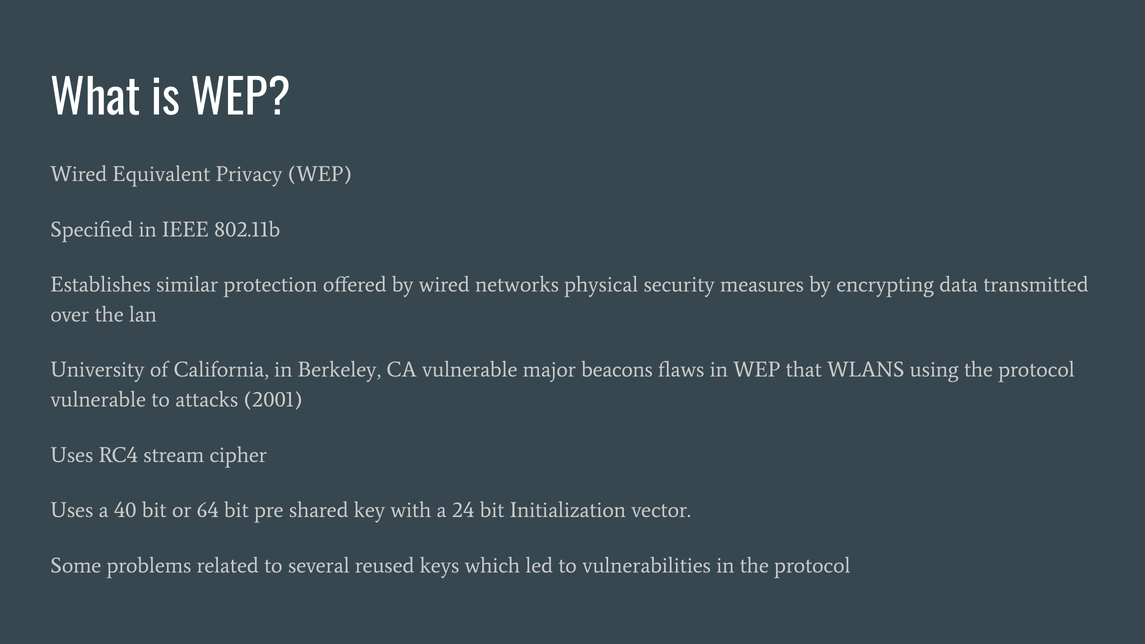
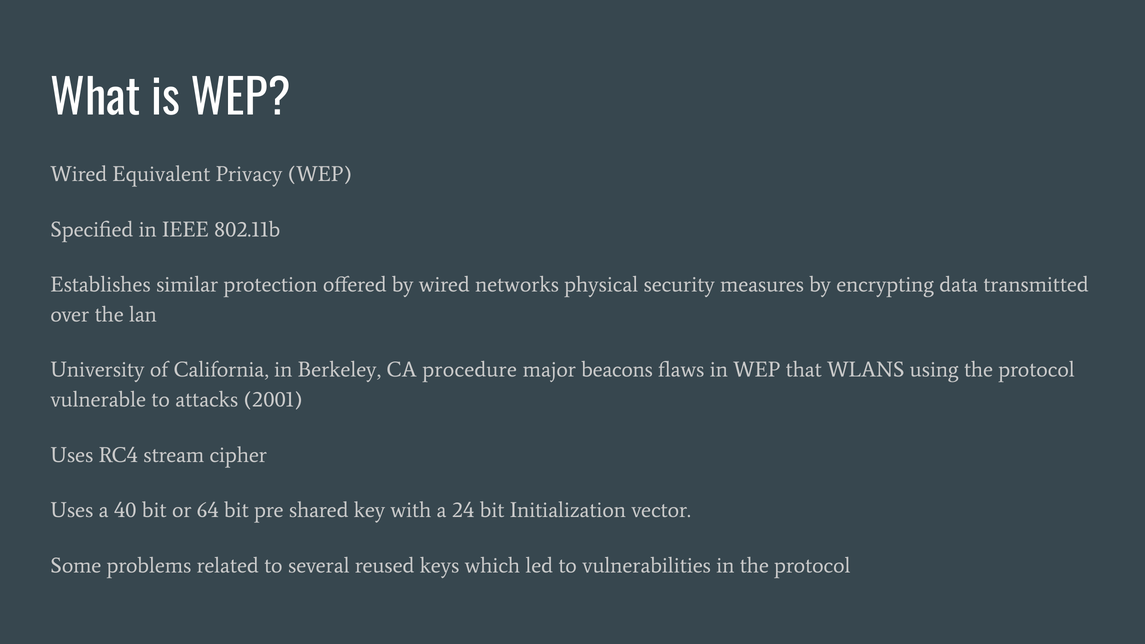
CA vulnerable: vulnerable -> procedure
